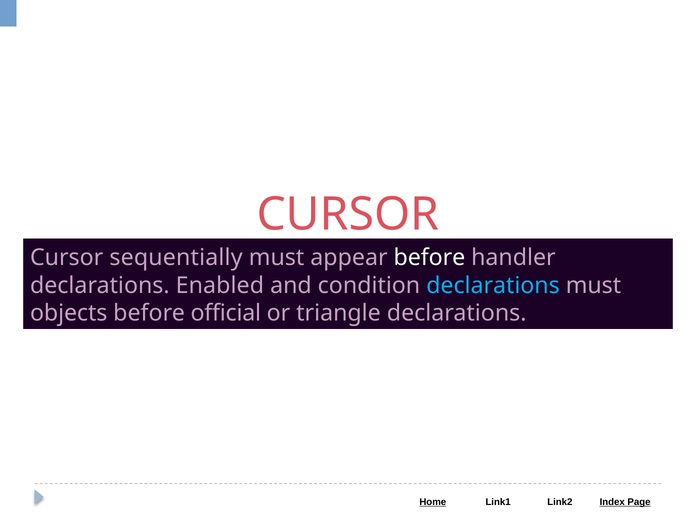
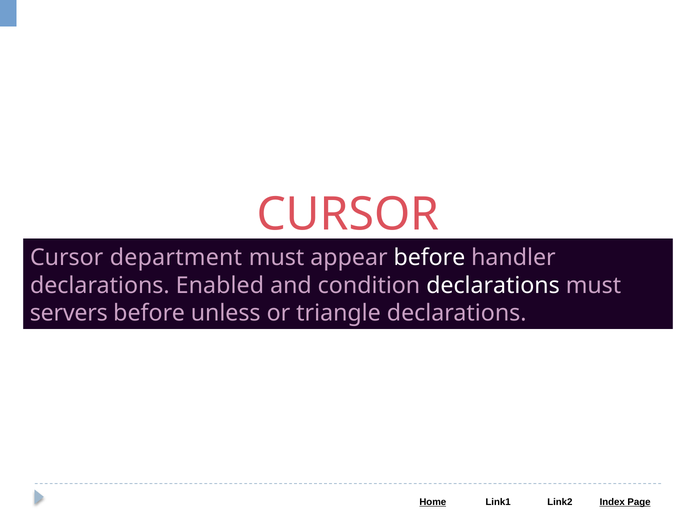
sequentially: sequentially -> department
declarations at (493, 285) colour: light blue -> white
objects: objects -> servers
official: official -> unless
